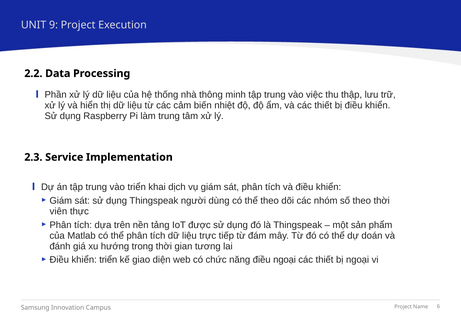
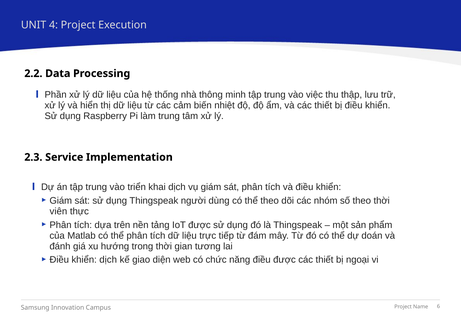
9: 9 -> 4
khiển triển: triển -> dịch
điều ngoại: ngoại -> được
